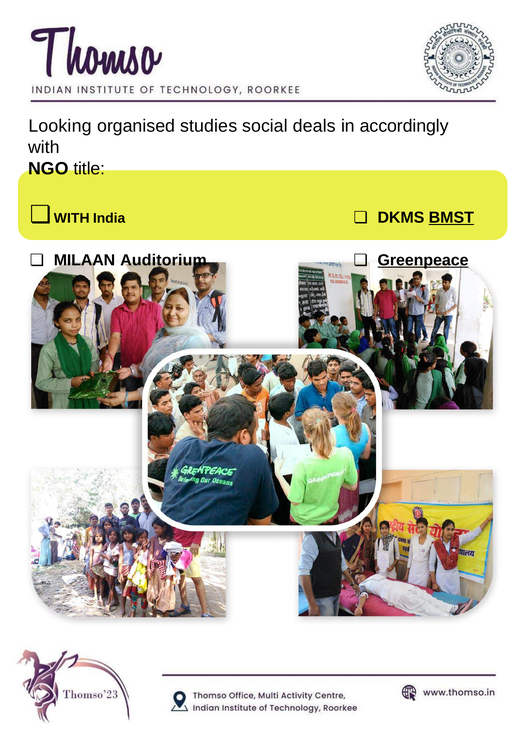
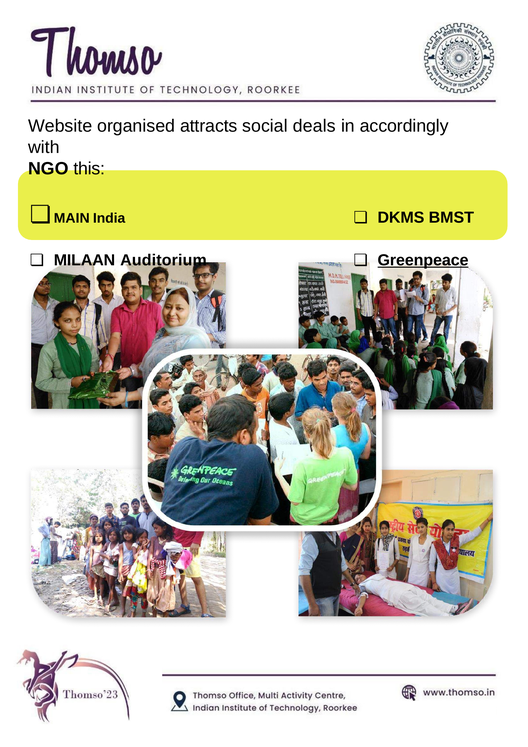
Looking: Looking -> Website
studies: studies -> attracts
title: title -> this
WITH at (72, 218): WITH -> MAIN
BMST underline: present -> none
